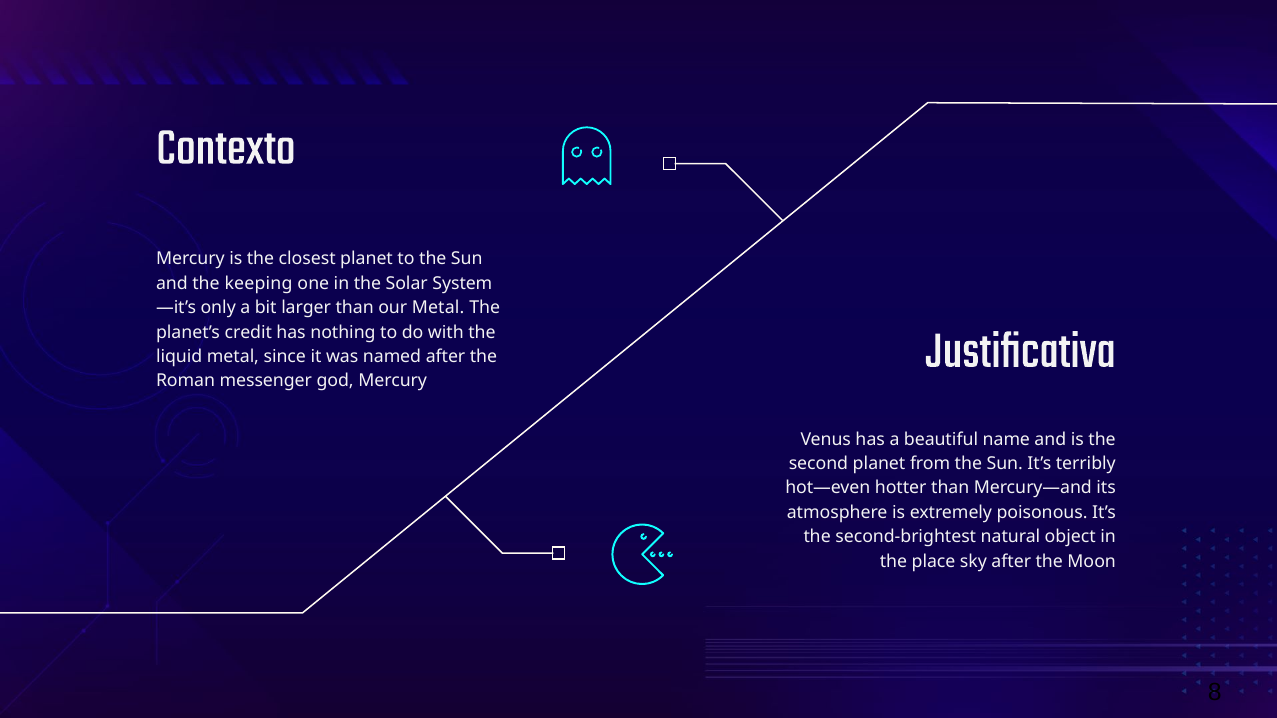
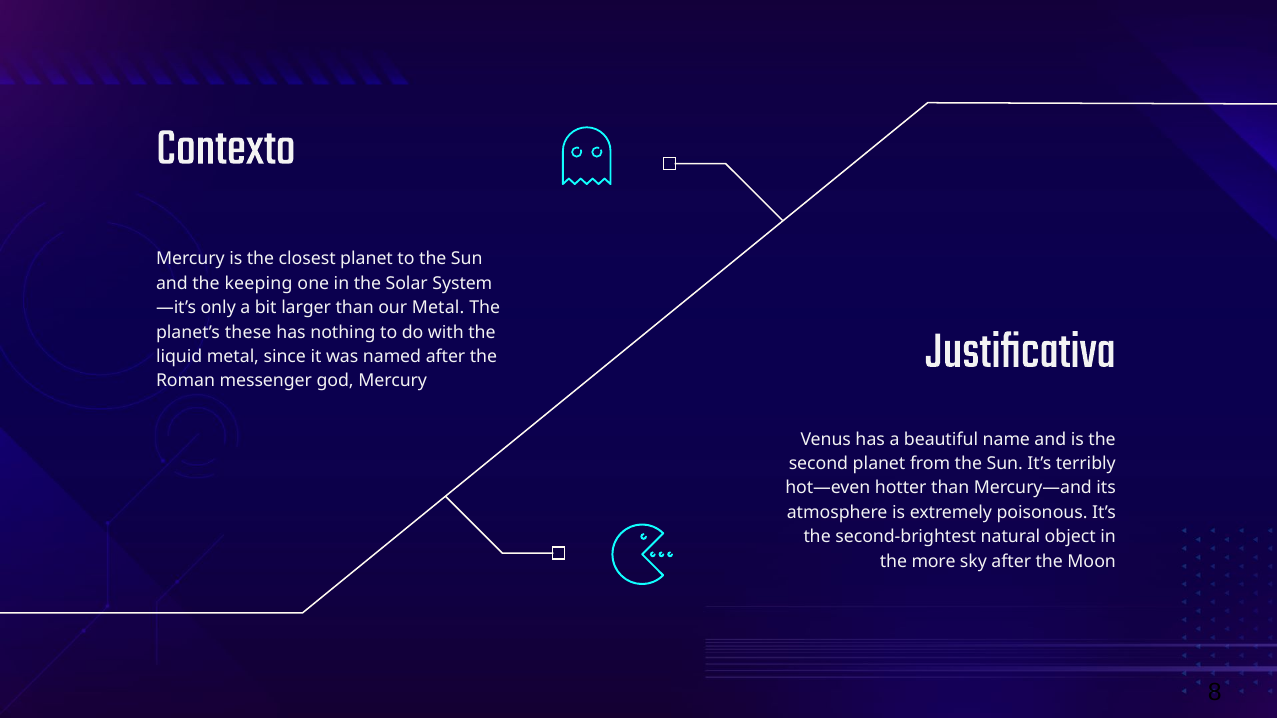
credit: credit -> these
place: place -> more
